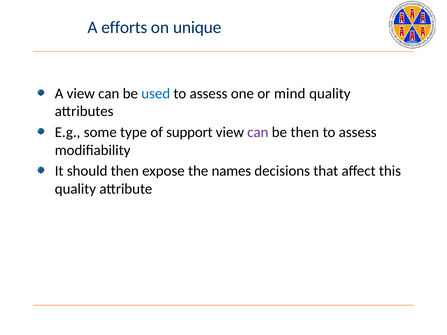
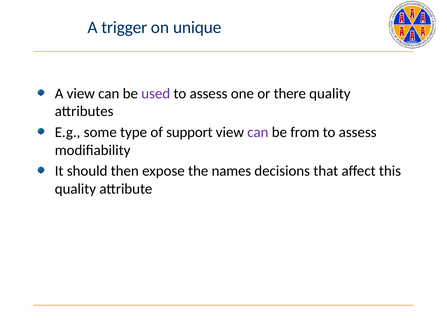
efforts: efforts -> trigger
used colour: blue -> purple
mind: mind -> there
be then: then -> from
